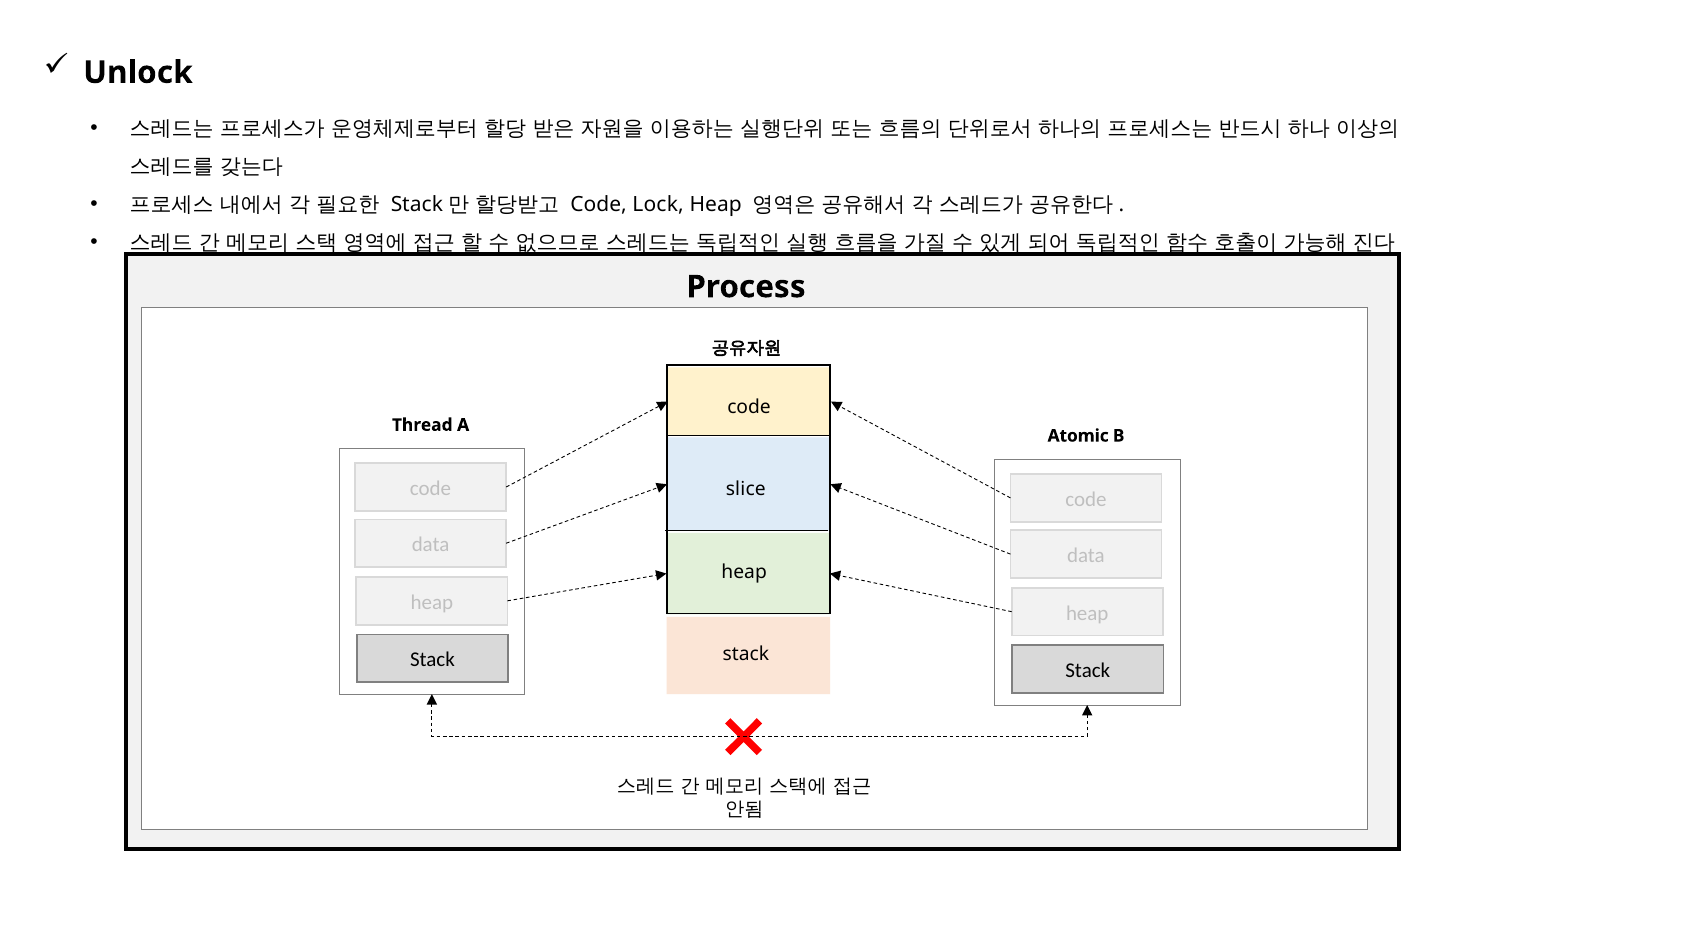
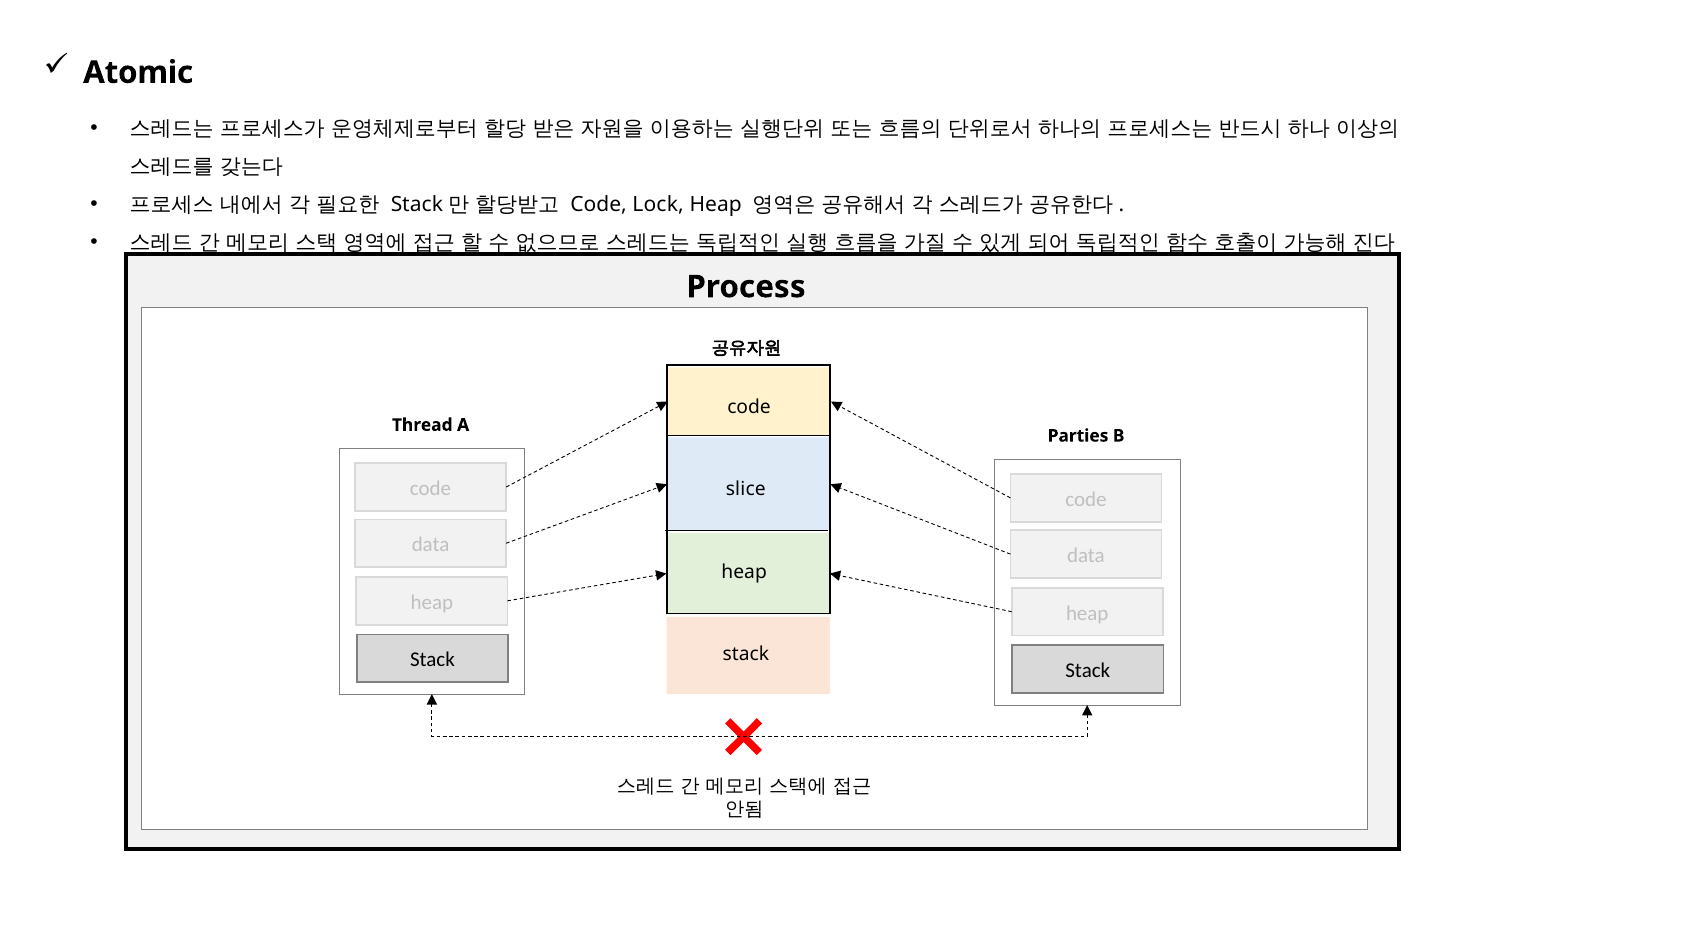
Unlock: Unlock -> Atomic
Atomic: Atomic -> Parties
